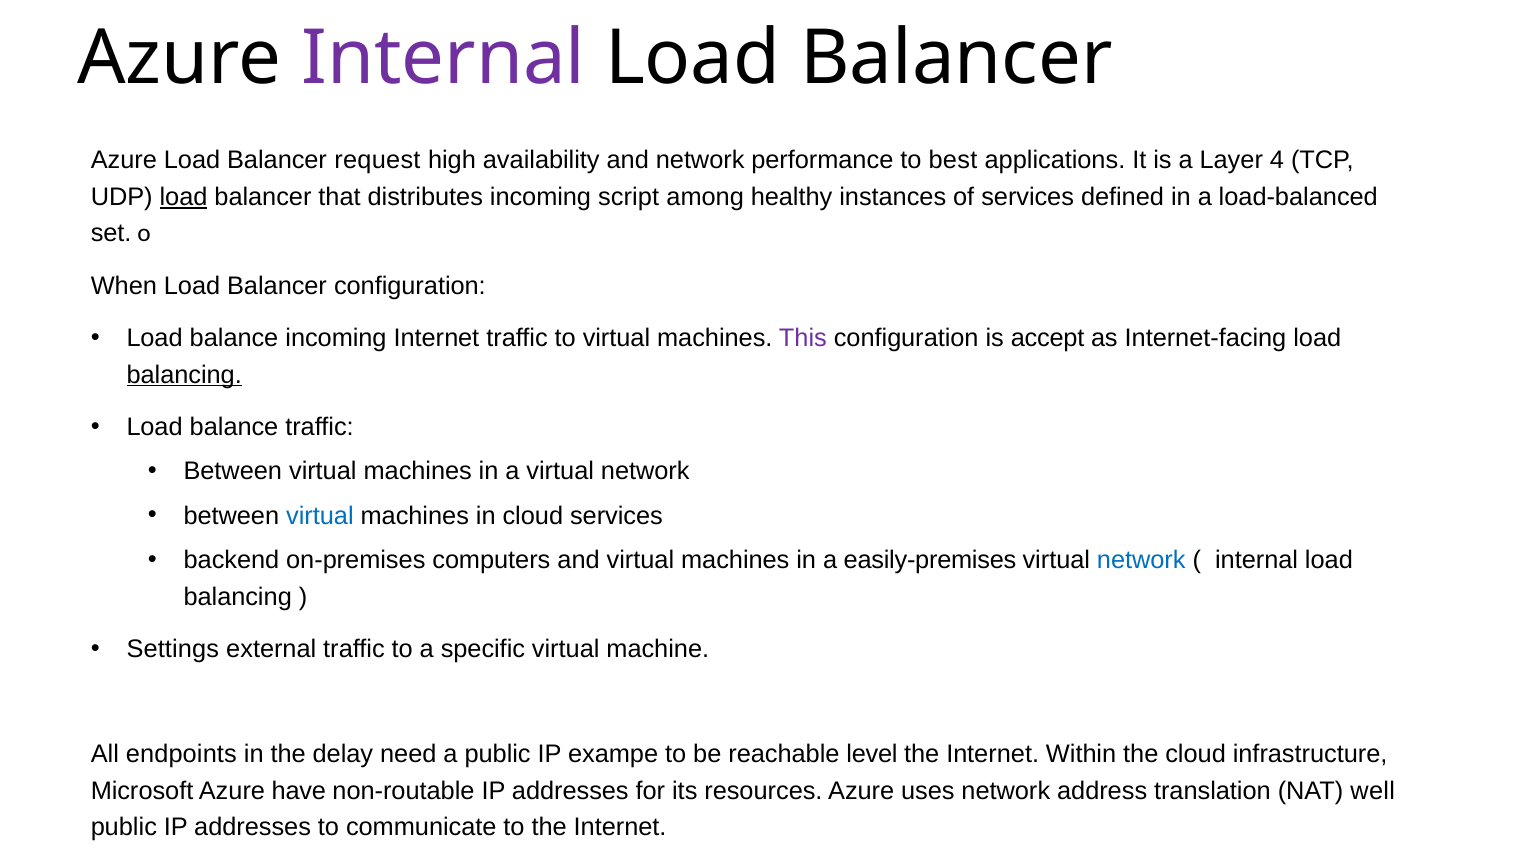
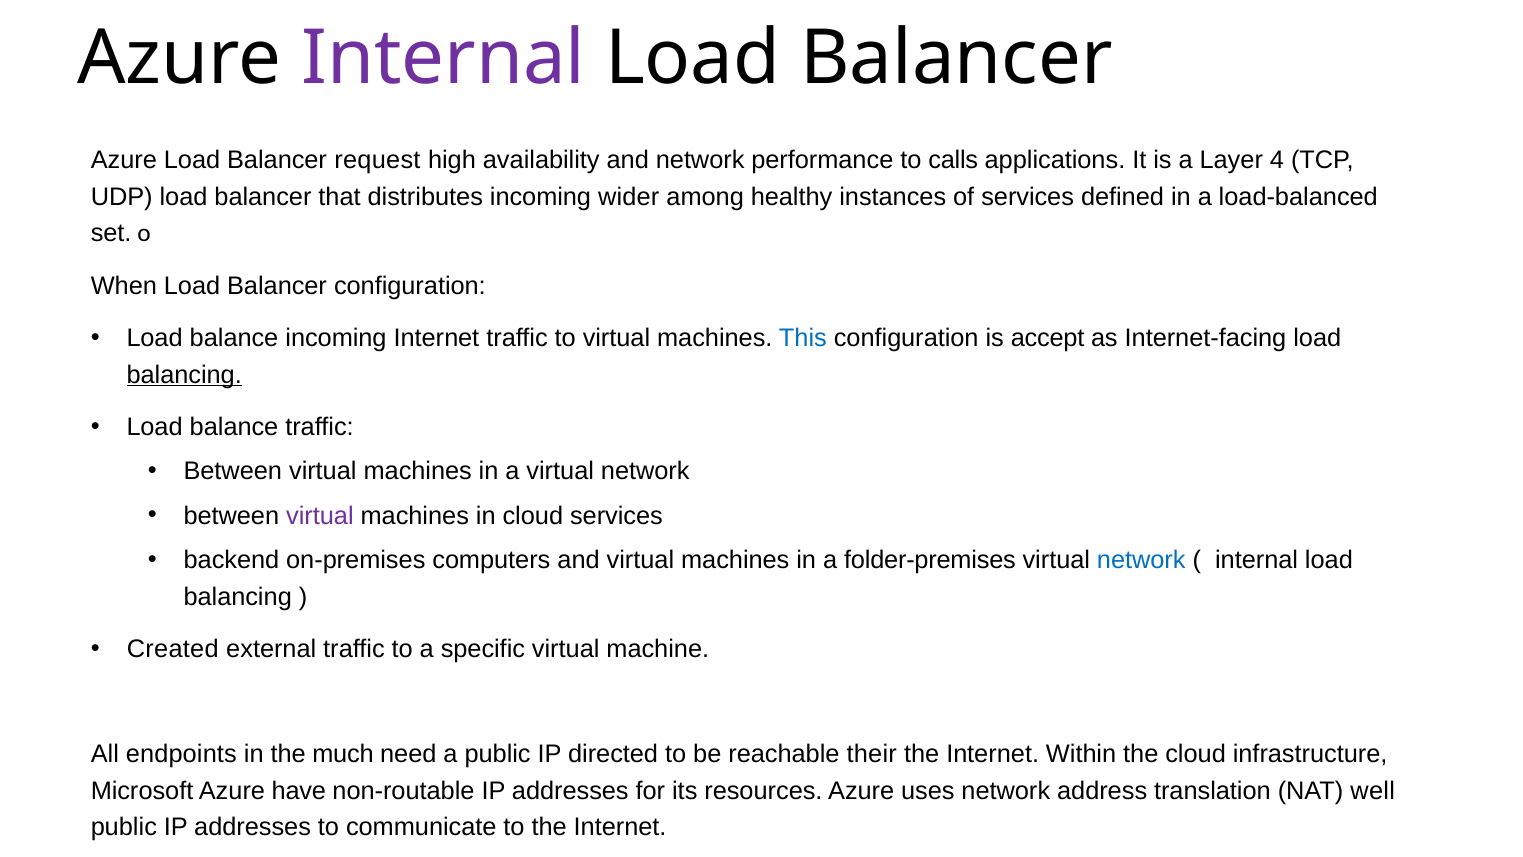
best: best -> calls
load at (184, 197) underline: present -> none
script: script -> wider
This colour: purple -> blue
virtual at (320, 516) colour: blue -> purple
easily-premises: easily-premises -> folder-premises
Settings: Settings -> Created
delay: delay -> much
exampe: exampe -> directed
level: level -> their
